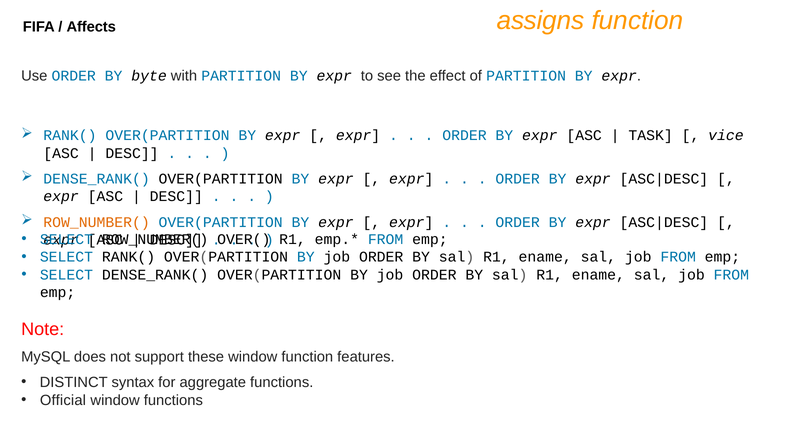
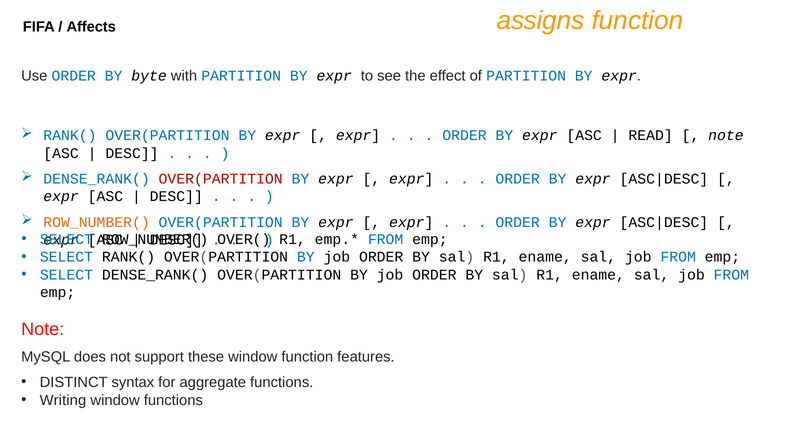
TASK: TASK -> READ
vice at (726, 136): vice -> note
OVER(PARTITION at (221, 179) colour: black -> red
Official: Official -> Writing
